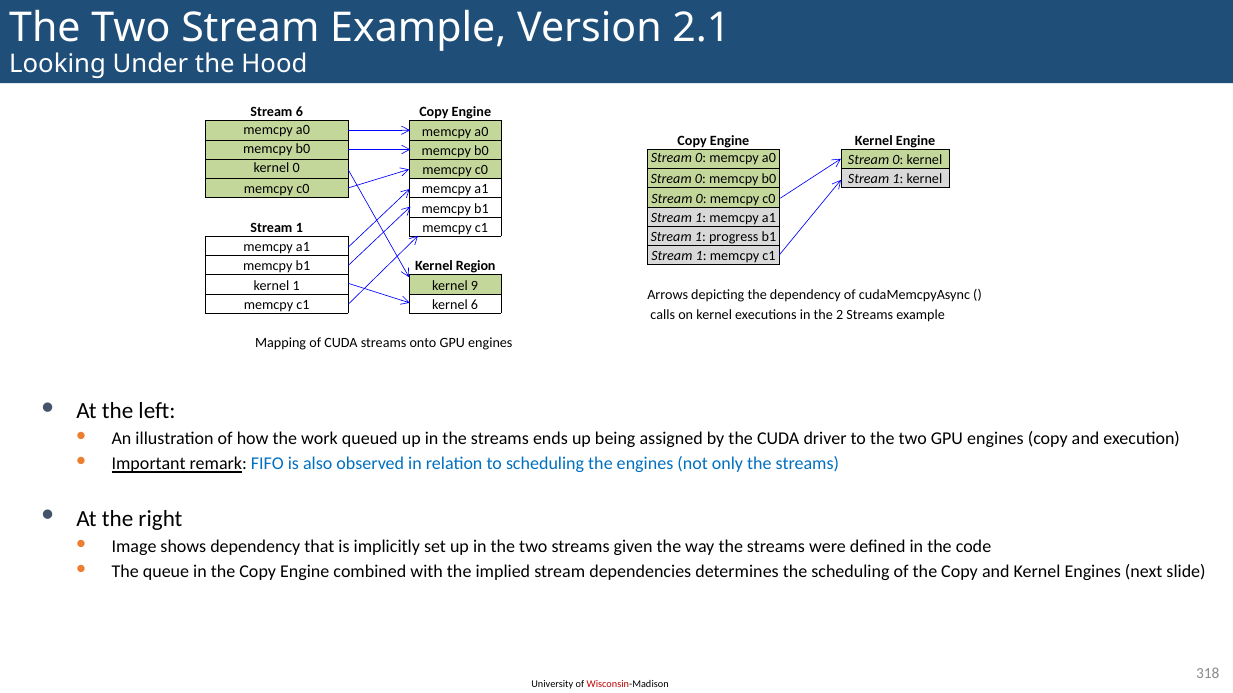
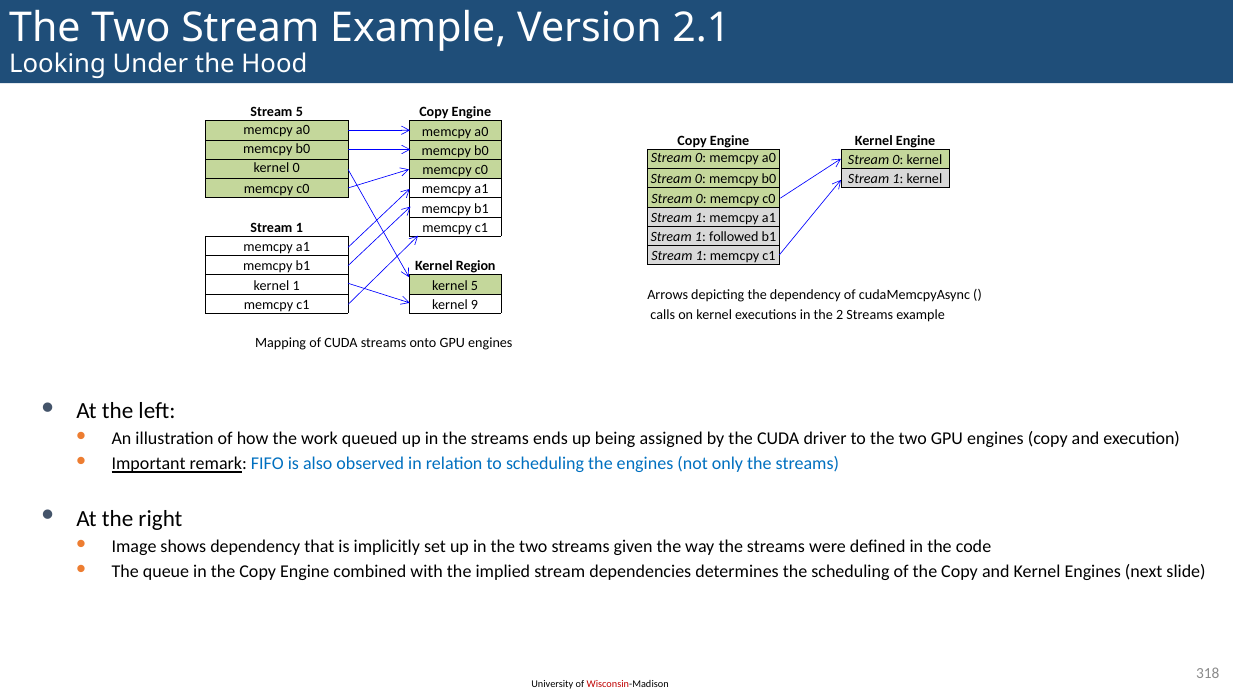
Stream 6: 6 -> 5
progress: progress -> followed
kernel 9: 9 -> 5
kernel 6: 6 -> 9
